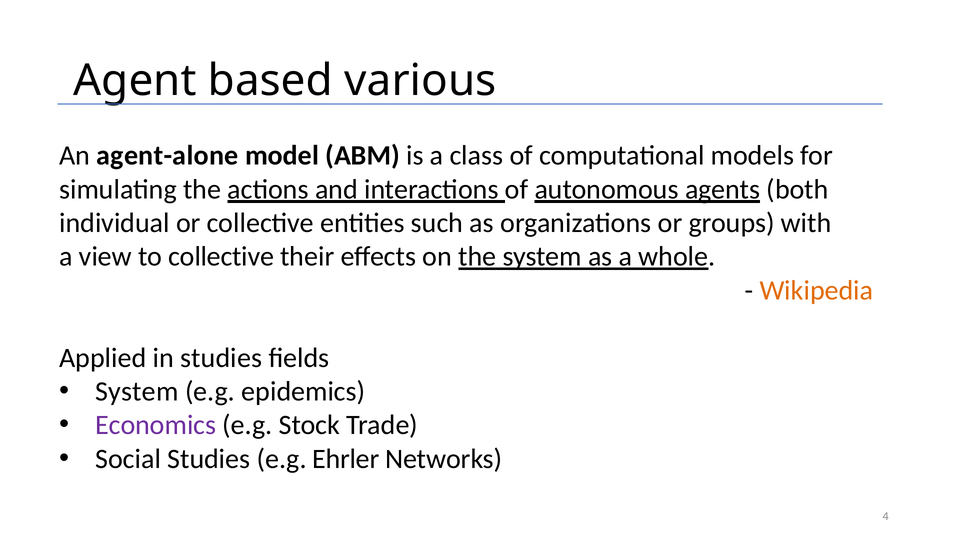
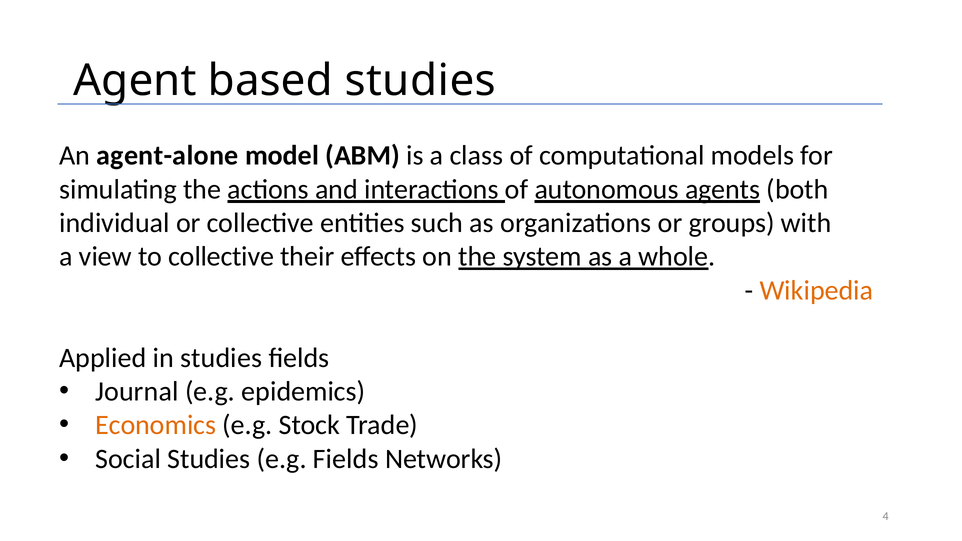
based various: various -> studies
System at (137, 392): System -> Journal
Economics colour: purple -> orange
e.g Ehrler: Ehrler -> Fields
